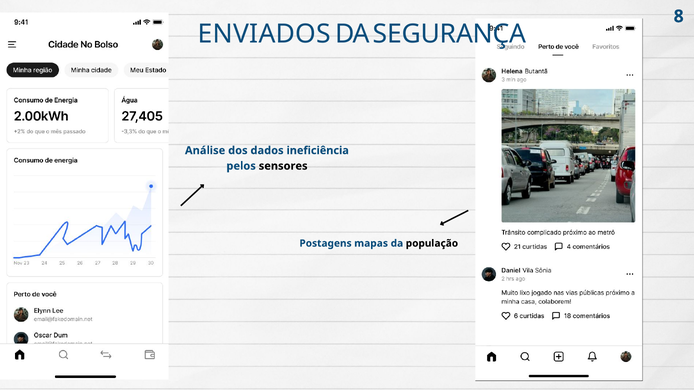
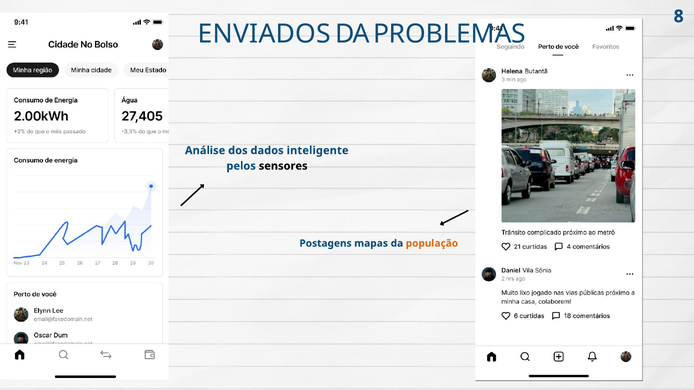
SEGURANÇA: SEGURANÇA -> PROBLEMAS
ineficiência: ineficiência -> inteligente
população colour: black -> orange
